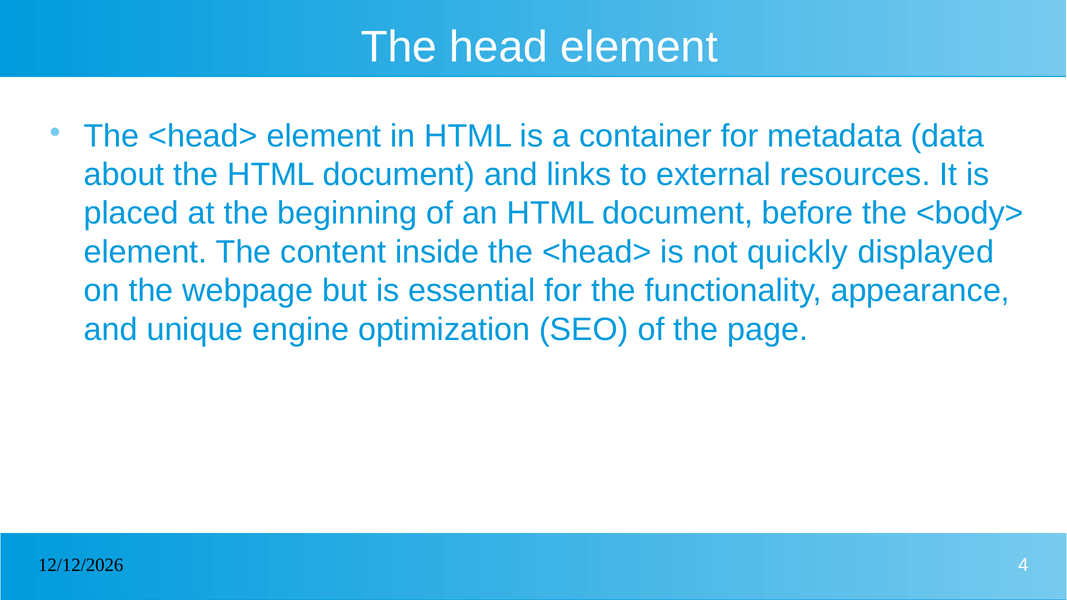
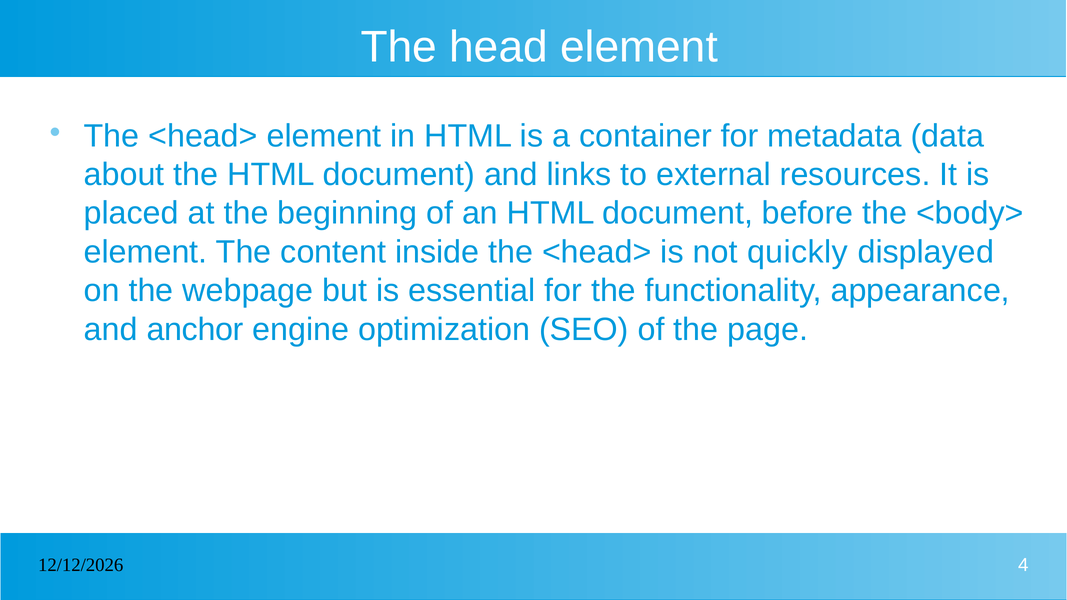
unique: unique -> anchor
